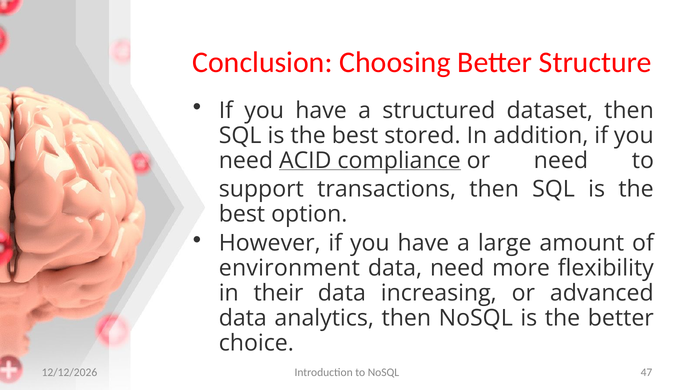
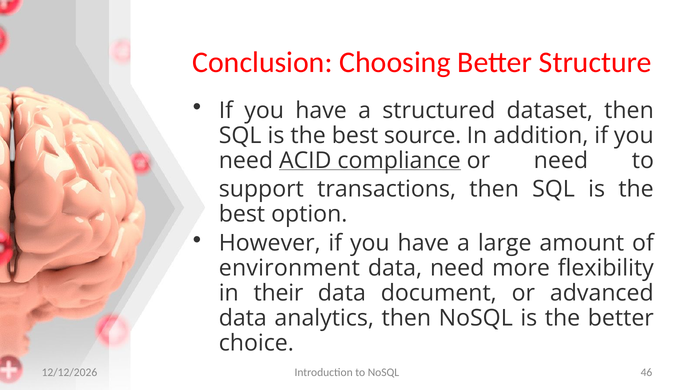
stored: stored -> source
increasing: increasing -> document
47: 47 -> 46
